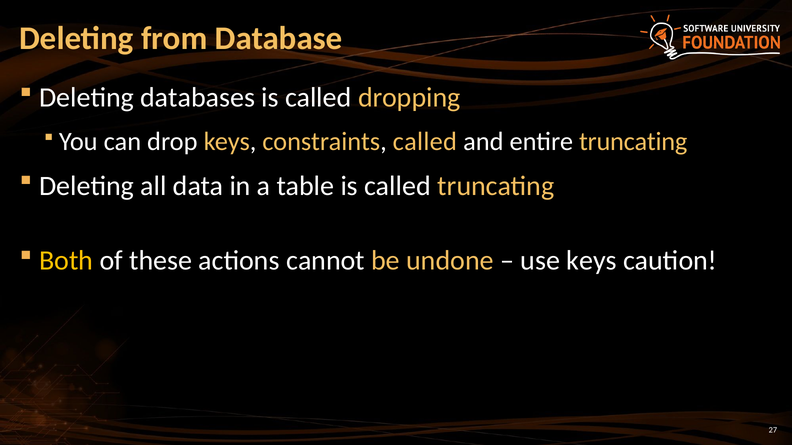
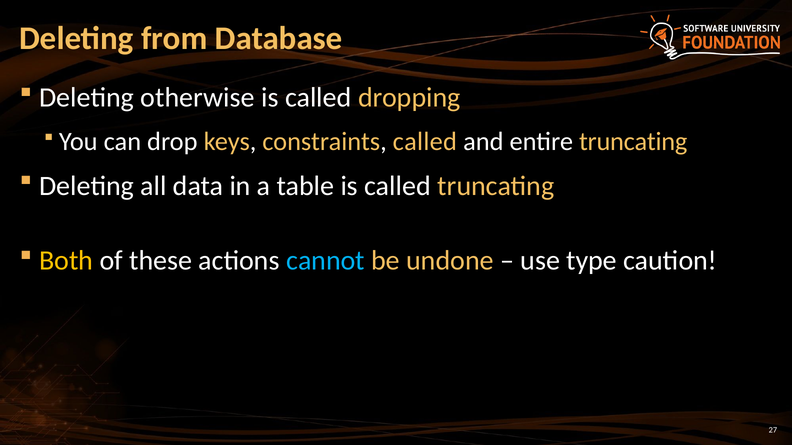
databases: databases -> otherwise
cannot colour: white -> light blue
use keys: keys -> type
